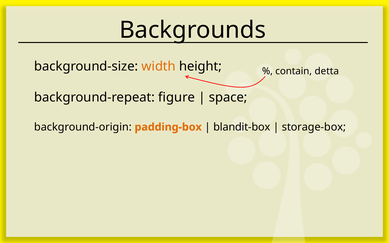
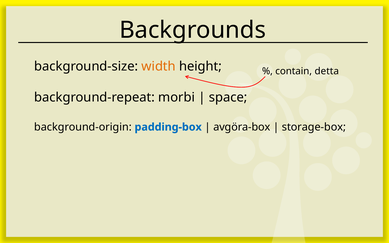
figure: figure -> morbi
padding-box colour: orange -> blue
blandit-box: blandit-box -> avgöra-box
